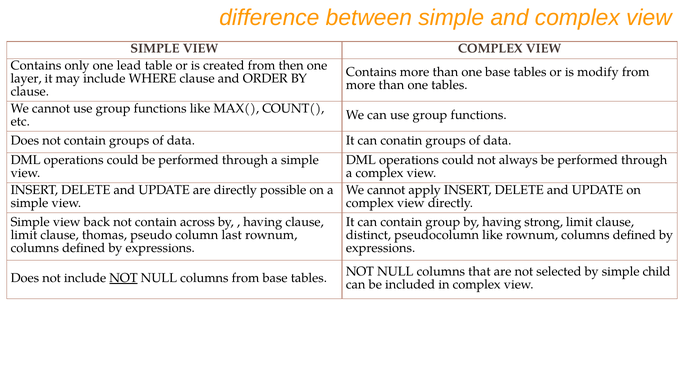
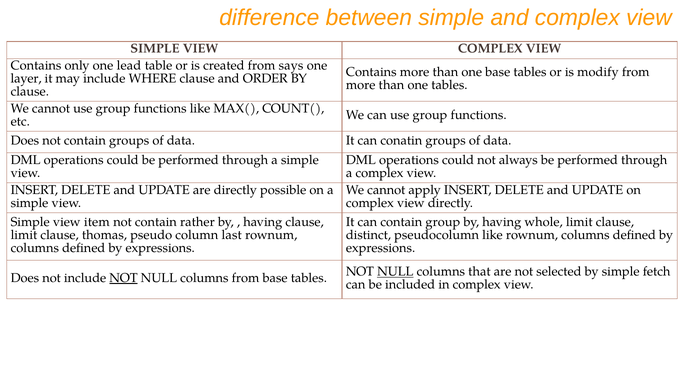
then: then -> says
back: back -> item
across: across -> rather
strong: strong -> whole
NULL at (395, 271) underline: none -> present
child: child -> fetch
